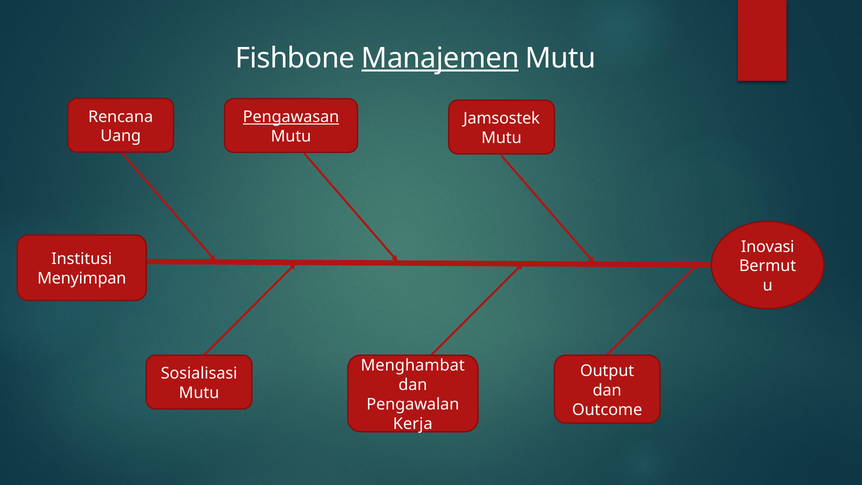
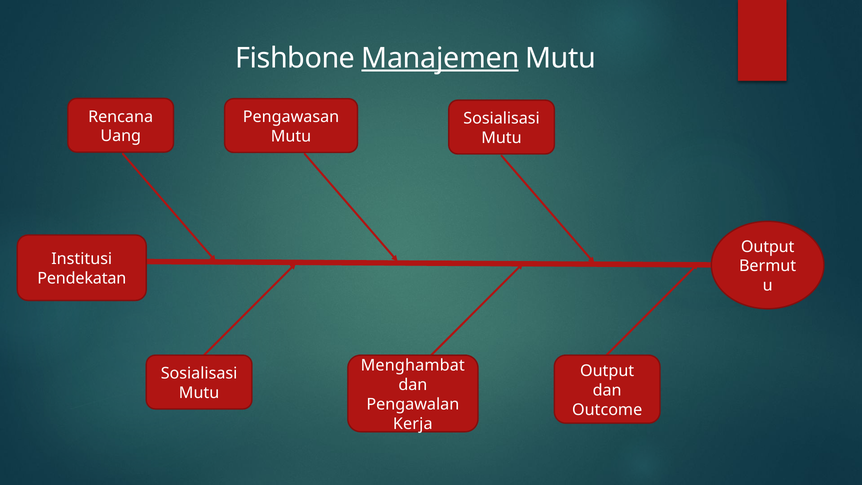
Pengawasan underline: present -> none
Jamsostek at (502, 118): Jamsostek -> Sosialisasi
Inovasi at (768, 247): Inovasi -> Output
Menyimpan: Menyimpan -> Pendekatan
